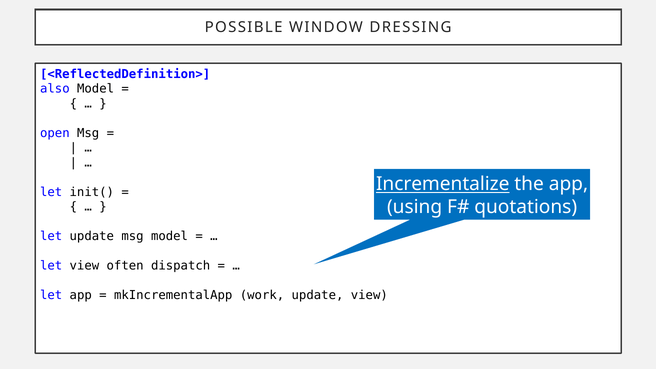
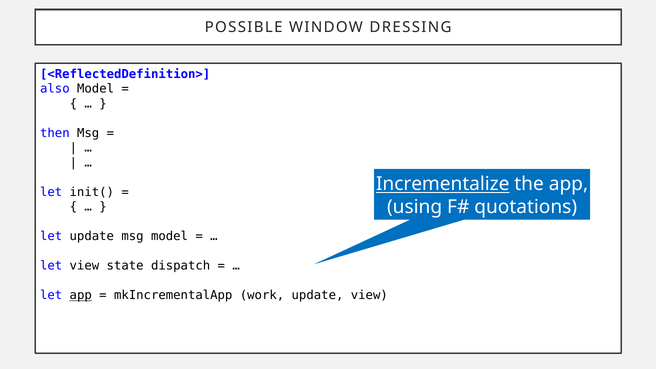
open: open -> then
often: often -> state
app at (81, 295) underline: none -> present
